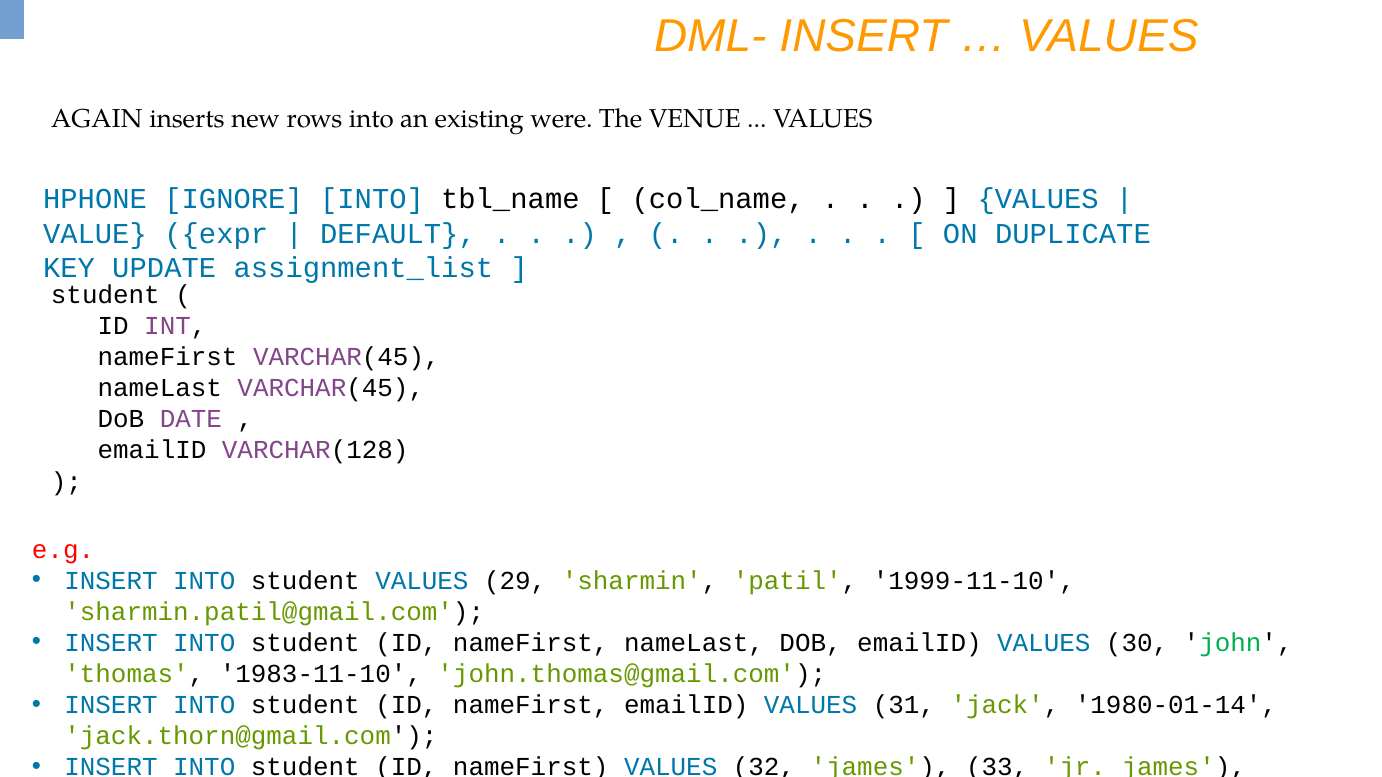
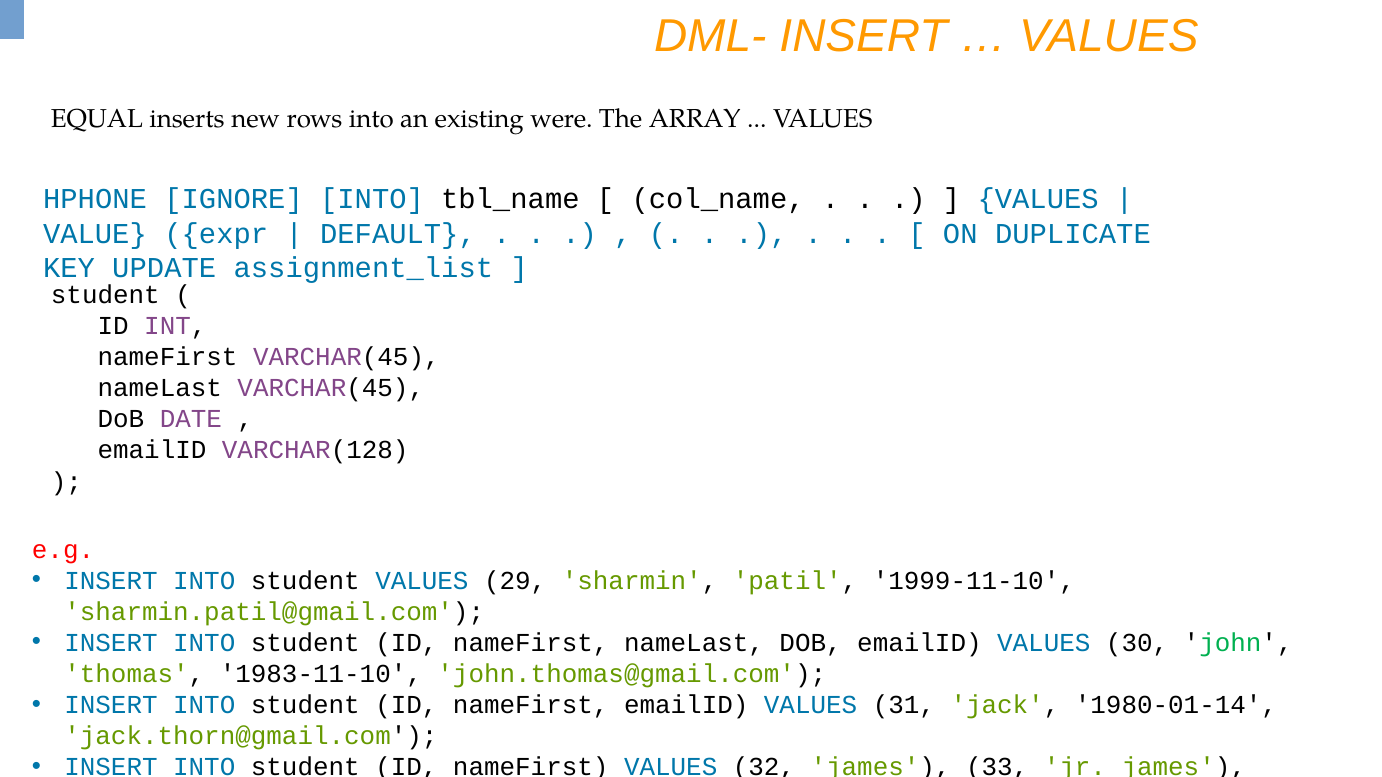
AGAIN: AGAIN -> EQUAL
VENUE: VENUE -> ARRAY
